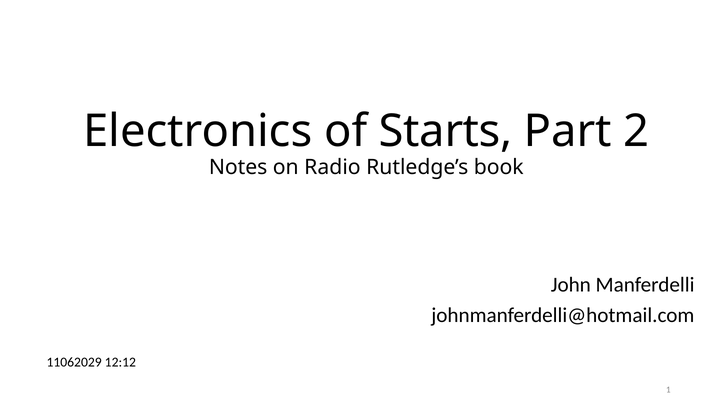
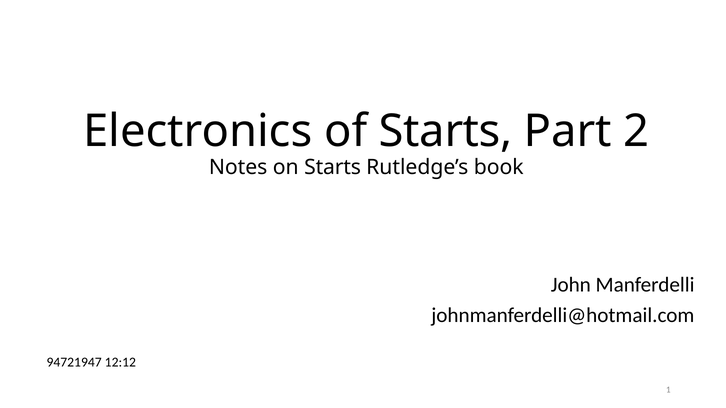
on Radio: Radio -> Starts
11062029: 11062029 -> 94721947
